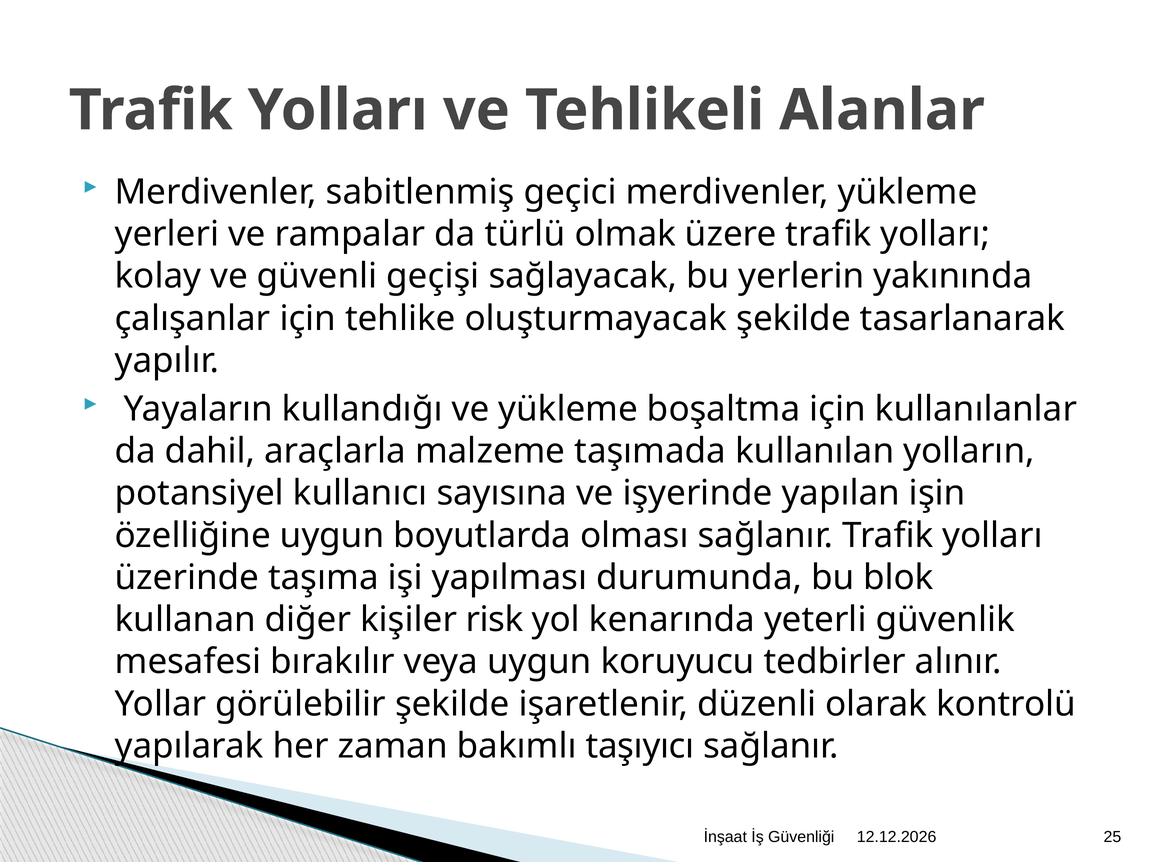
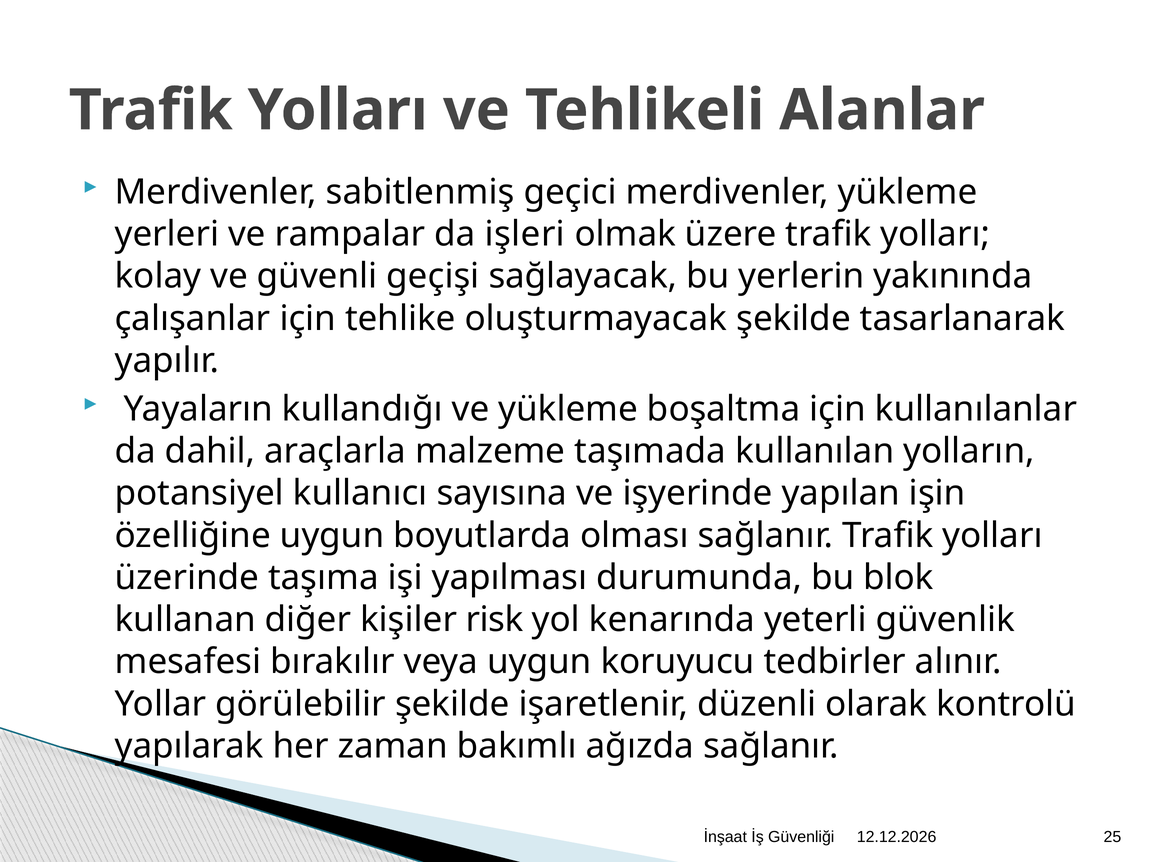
türlü: türlü -> işleri
taşıyıcı: taşıyıcı -> ağızda
